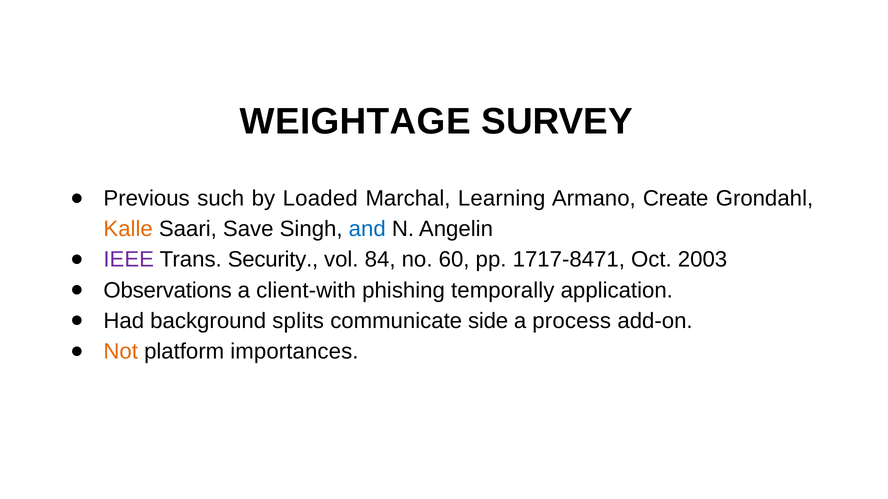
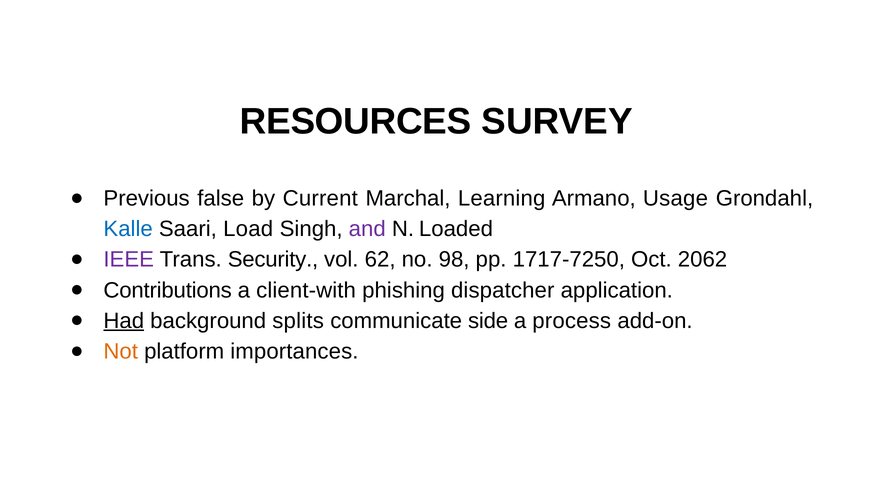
WEIGHTAGE: WEIGHTAGE -> RESOURCES
such: such -> false
Loaded: Loaded -> Current
Create: Create -> Usage
Kalle colour: orange -> blue
Save: Save -> Load
and colour: blue -> purple
Angelin: Angelin -> Loaded
84: 84 -> 62
60: 60 -> 98
1717-8471: 1717-8471 -> 1717-7250
2003: 2003 -> 2062
Observations: Observations -> Contributions
temporally: temporally -> dispatcher
Had underline: none -> present
